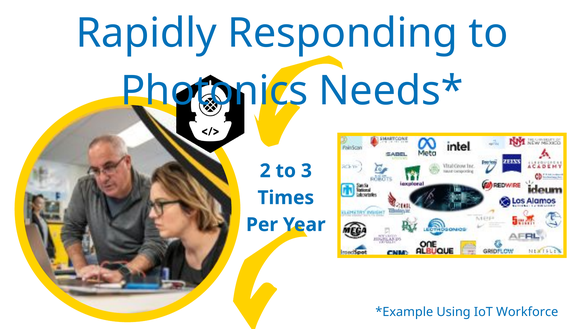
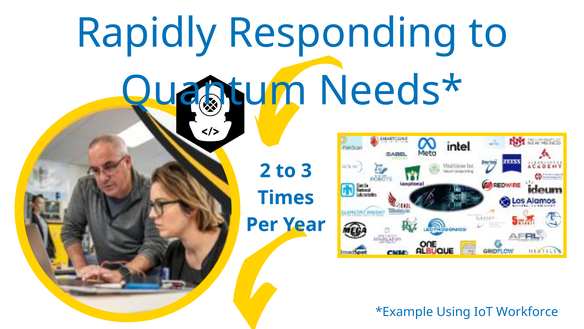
Photonics: Photonics -> Quantum
